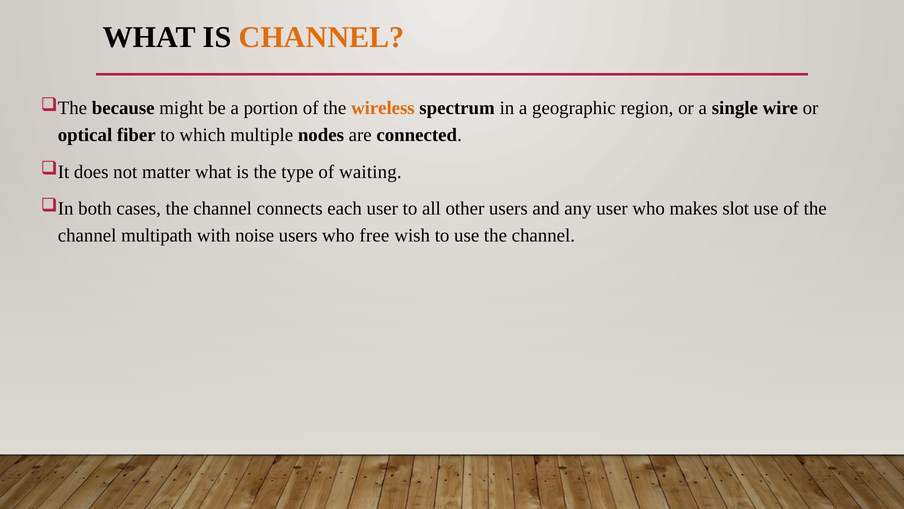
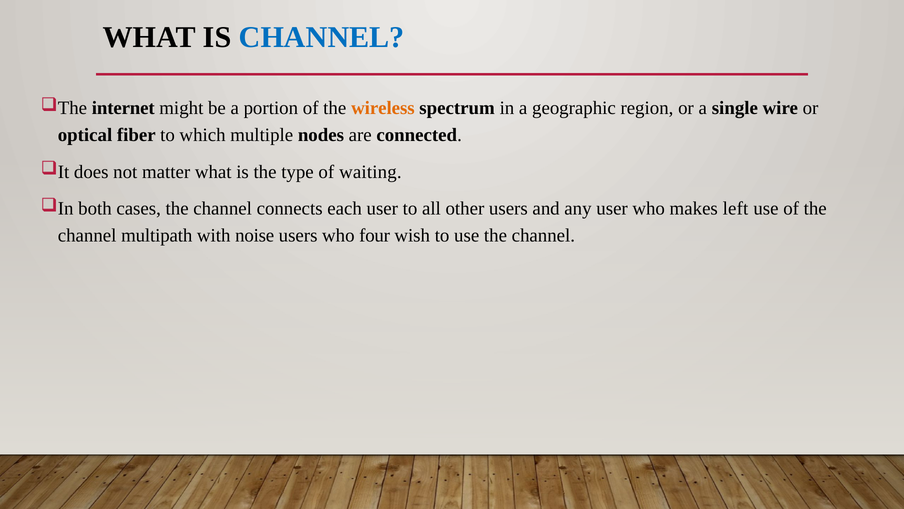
CHANNEL at (322, 37) colour: orange -> blue
because: because -> internet
slot: slot -> left
free: free -> four
